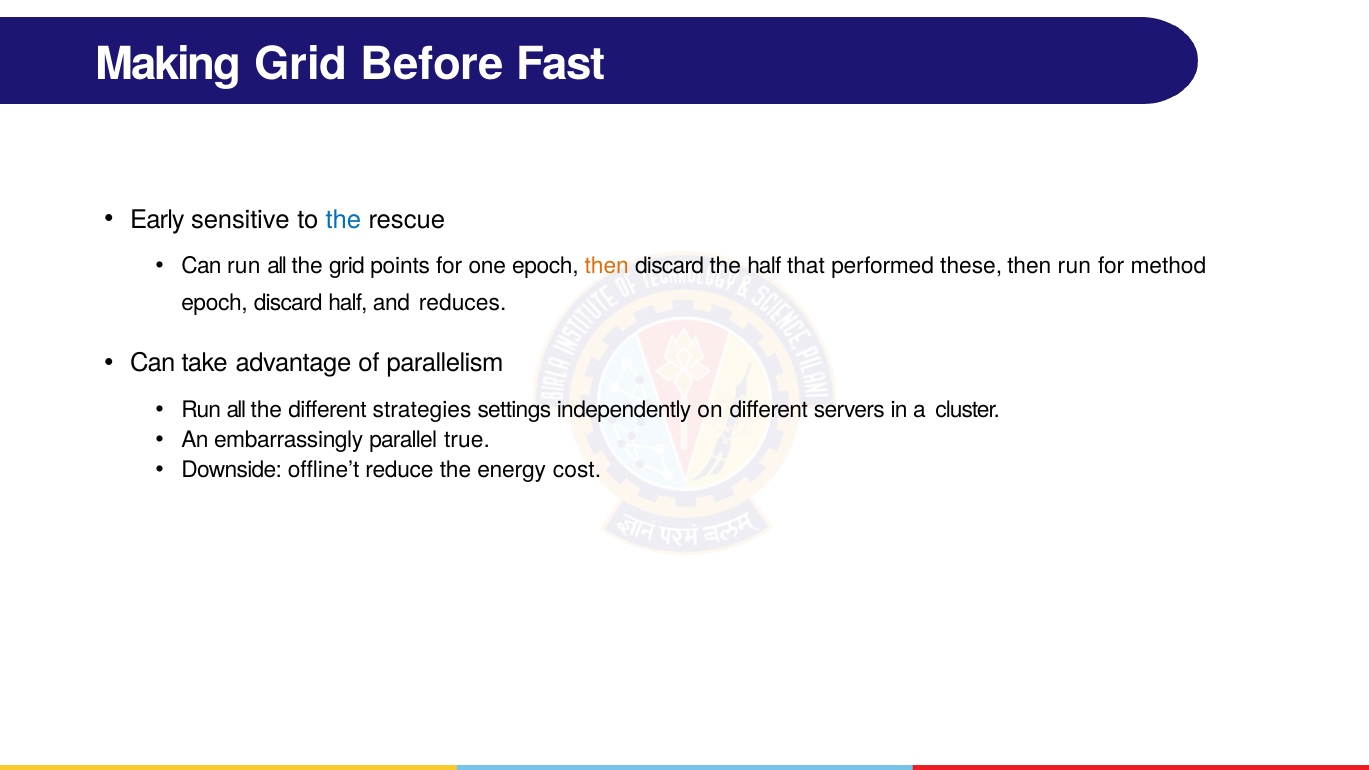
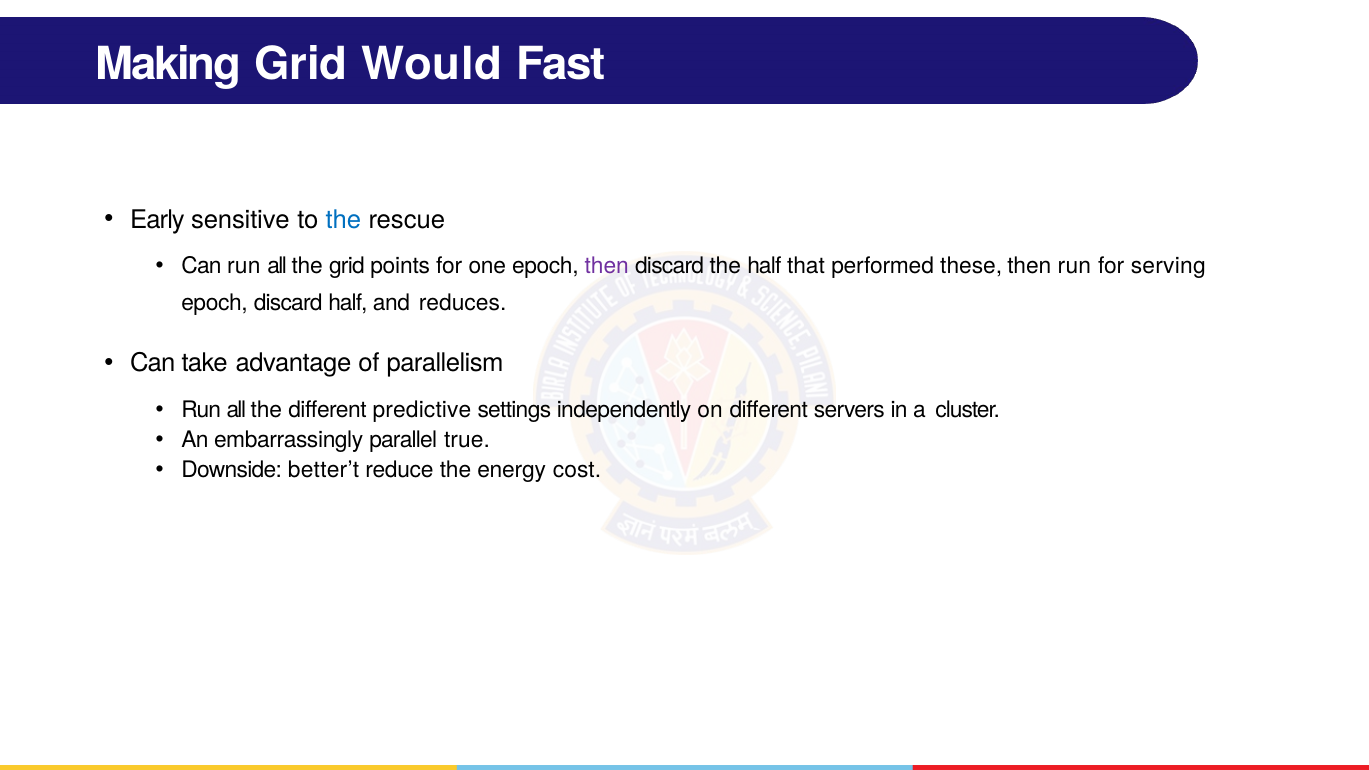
Before: Before -> Would
then at (607, 266) colour: orange -> purple
method: method -> serving
strategies: strategies -> predictive
offline’t: offline’t -> better’t
